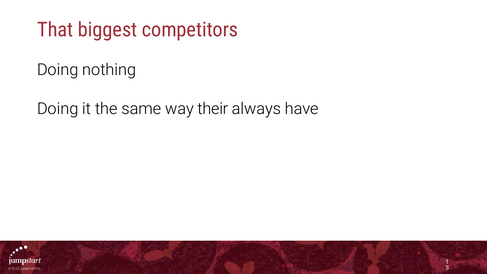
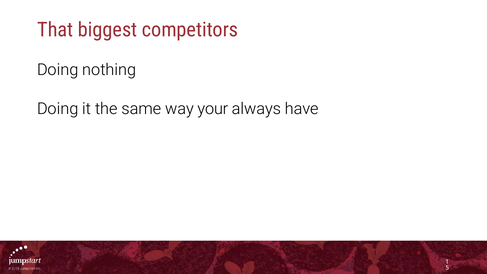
their: their -> your
